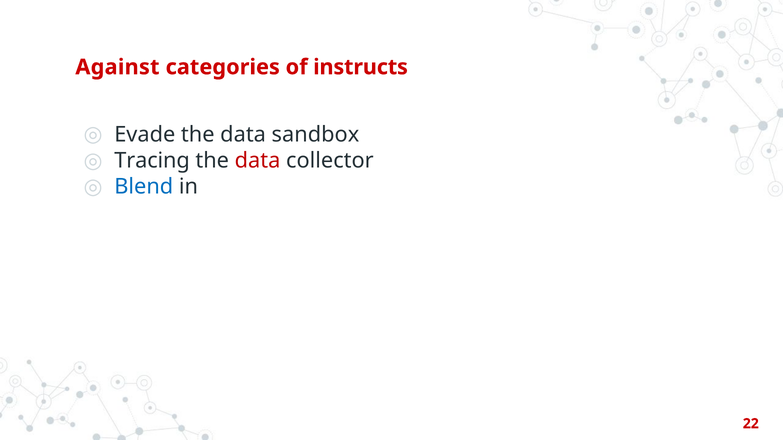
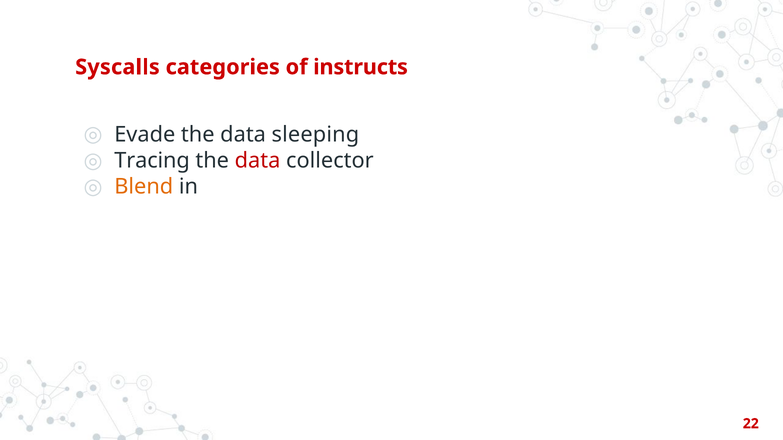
Against: Against -> Syscalls
sandbox: sandbox -> sleeping
Blend colour: blue -> orange
